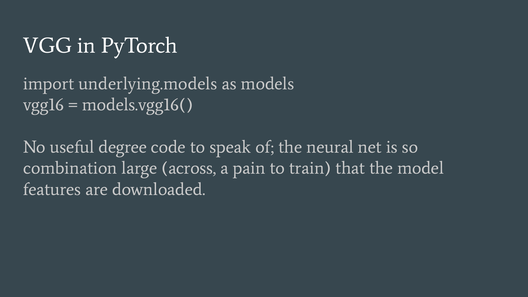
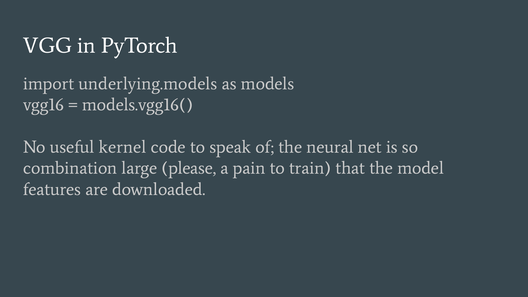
degree: degree -> kernel
across: across -> please
